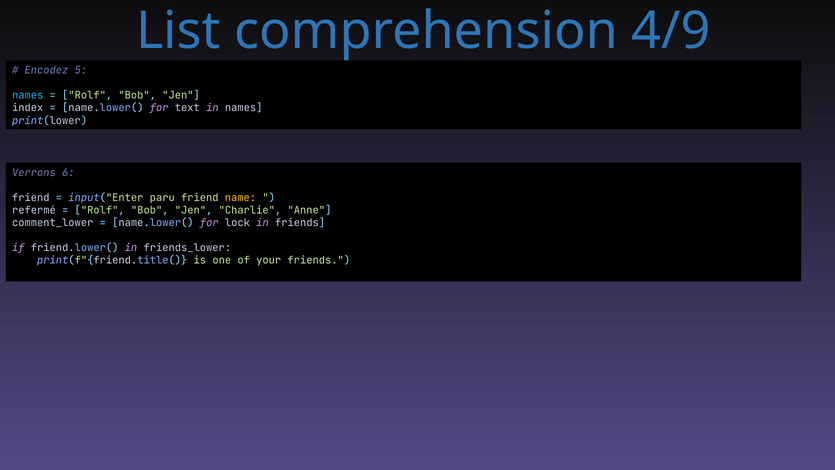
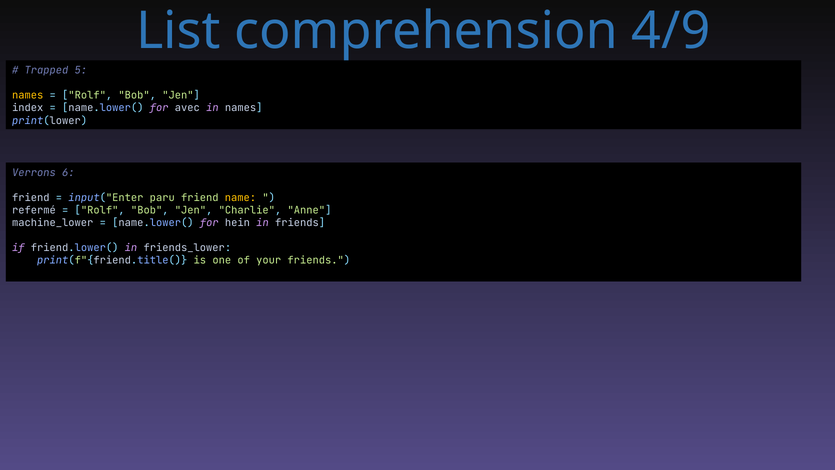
Encodez: Encodez -> Trapped
names at (28, 95) colour: light blue -> yellow
text: text -> avec
comment_lower: comment_lower -> machine_lower
lock: lock -> hein
